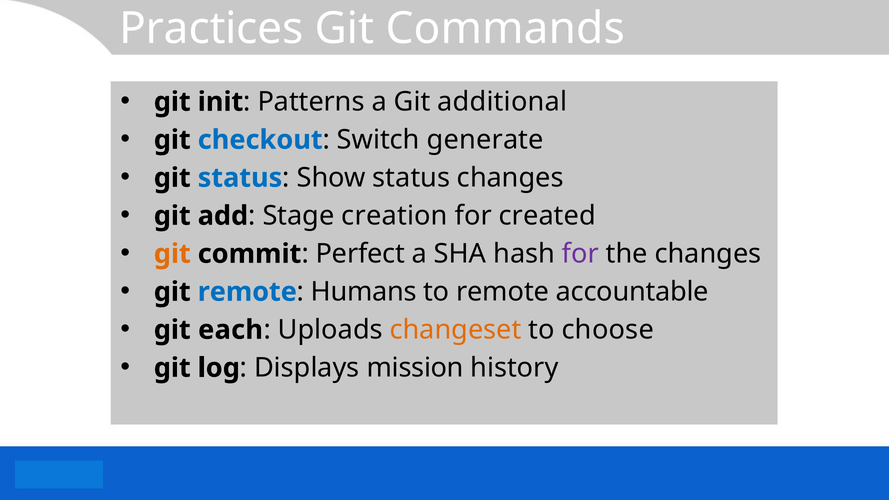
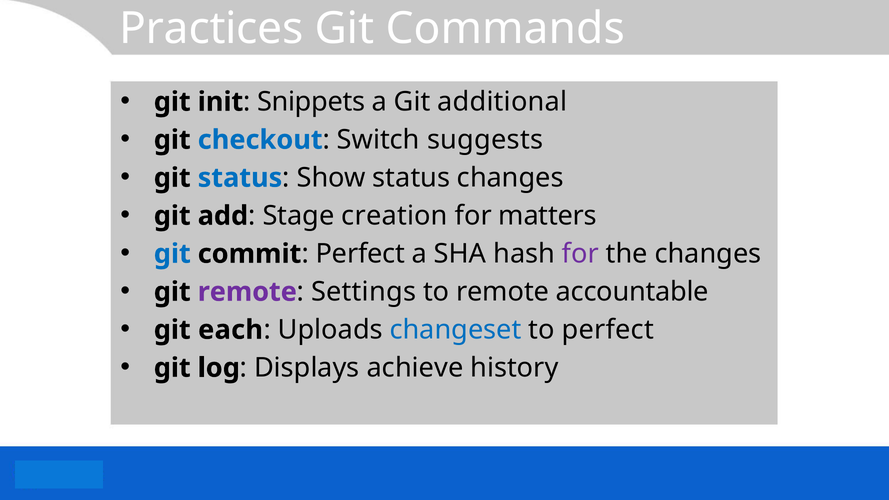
Patterns: Patterns -> Snippets
generate: generate -> suggests
created: created -> matters
git at (172, 254) colour: orange -> blue
remote at (247, 292) colour: blue -> purple
Humans: Humans -> Settings
changeset colour: orange -> blue
to choose: choose -> perfect
mission: mission -> achieve
